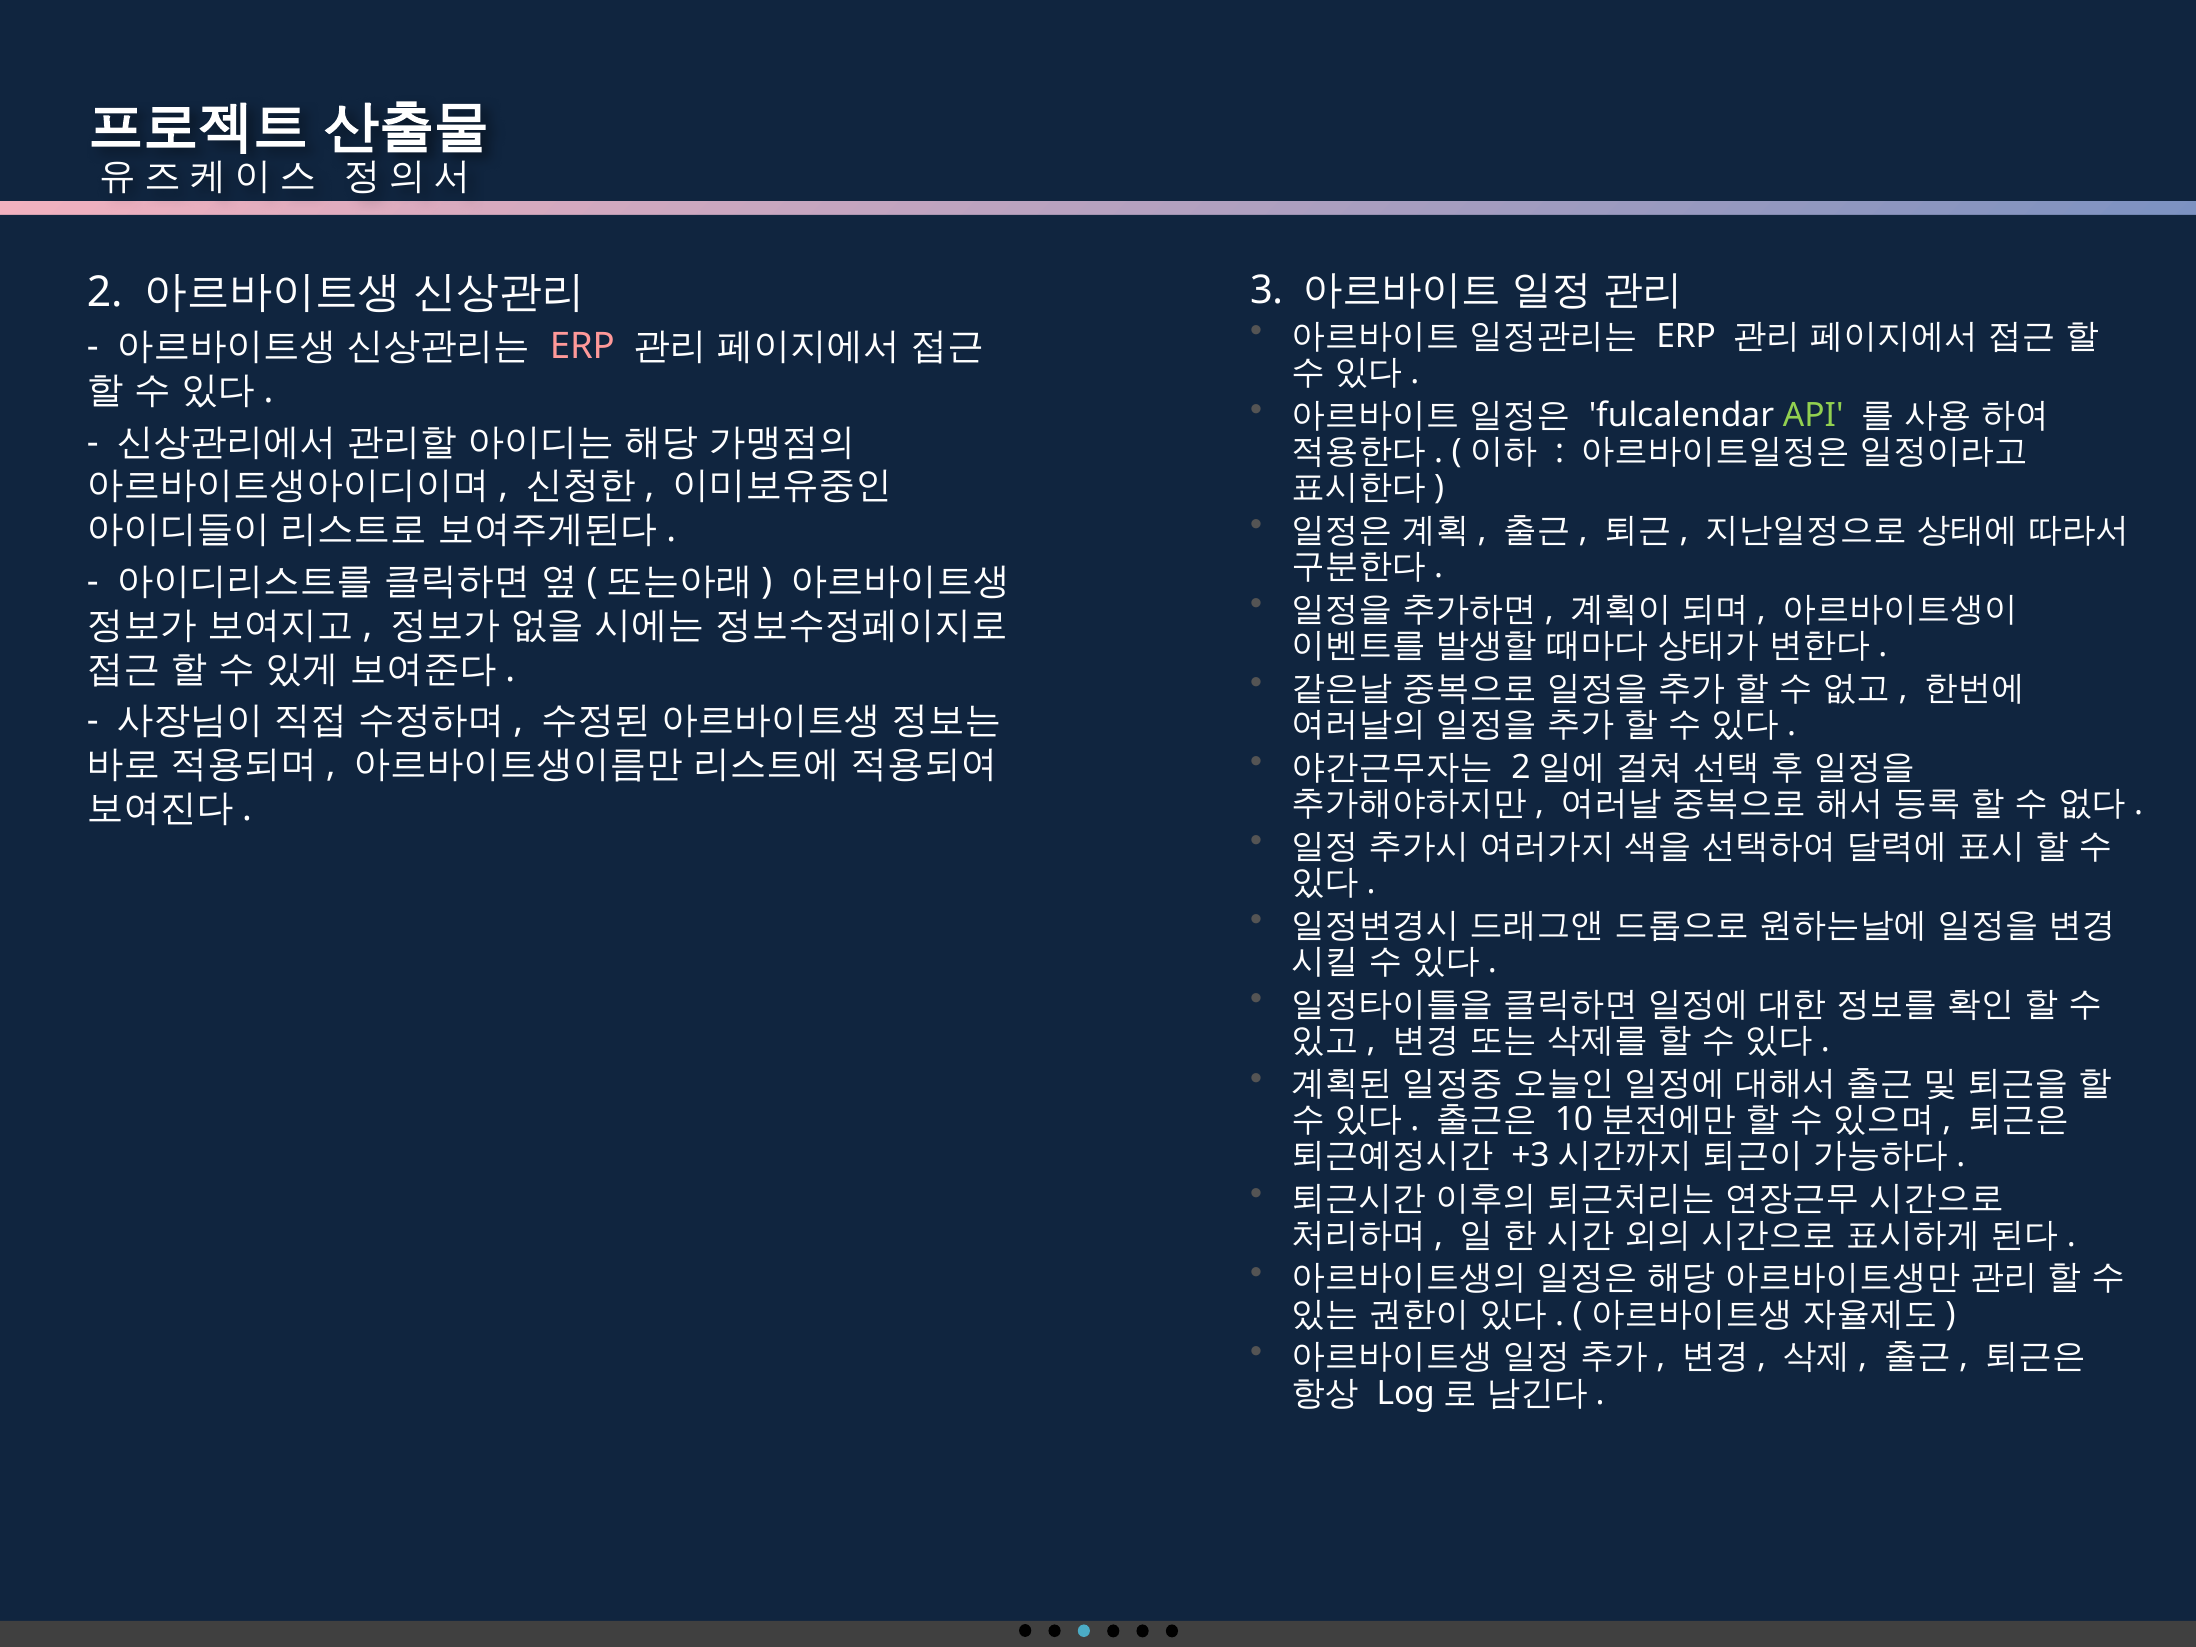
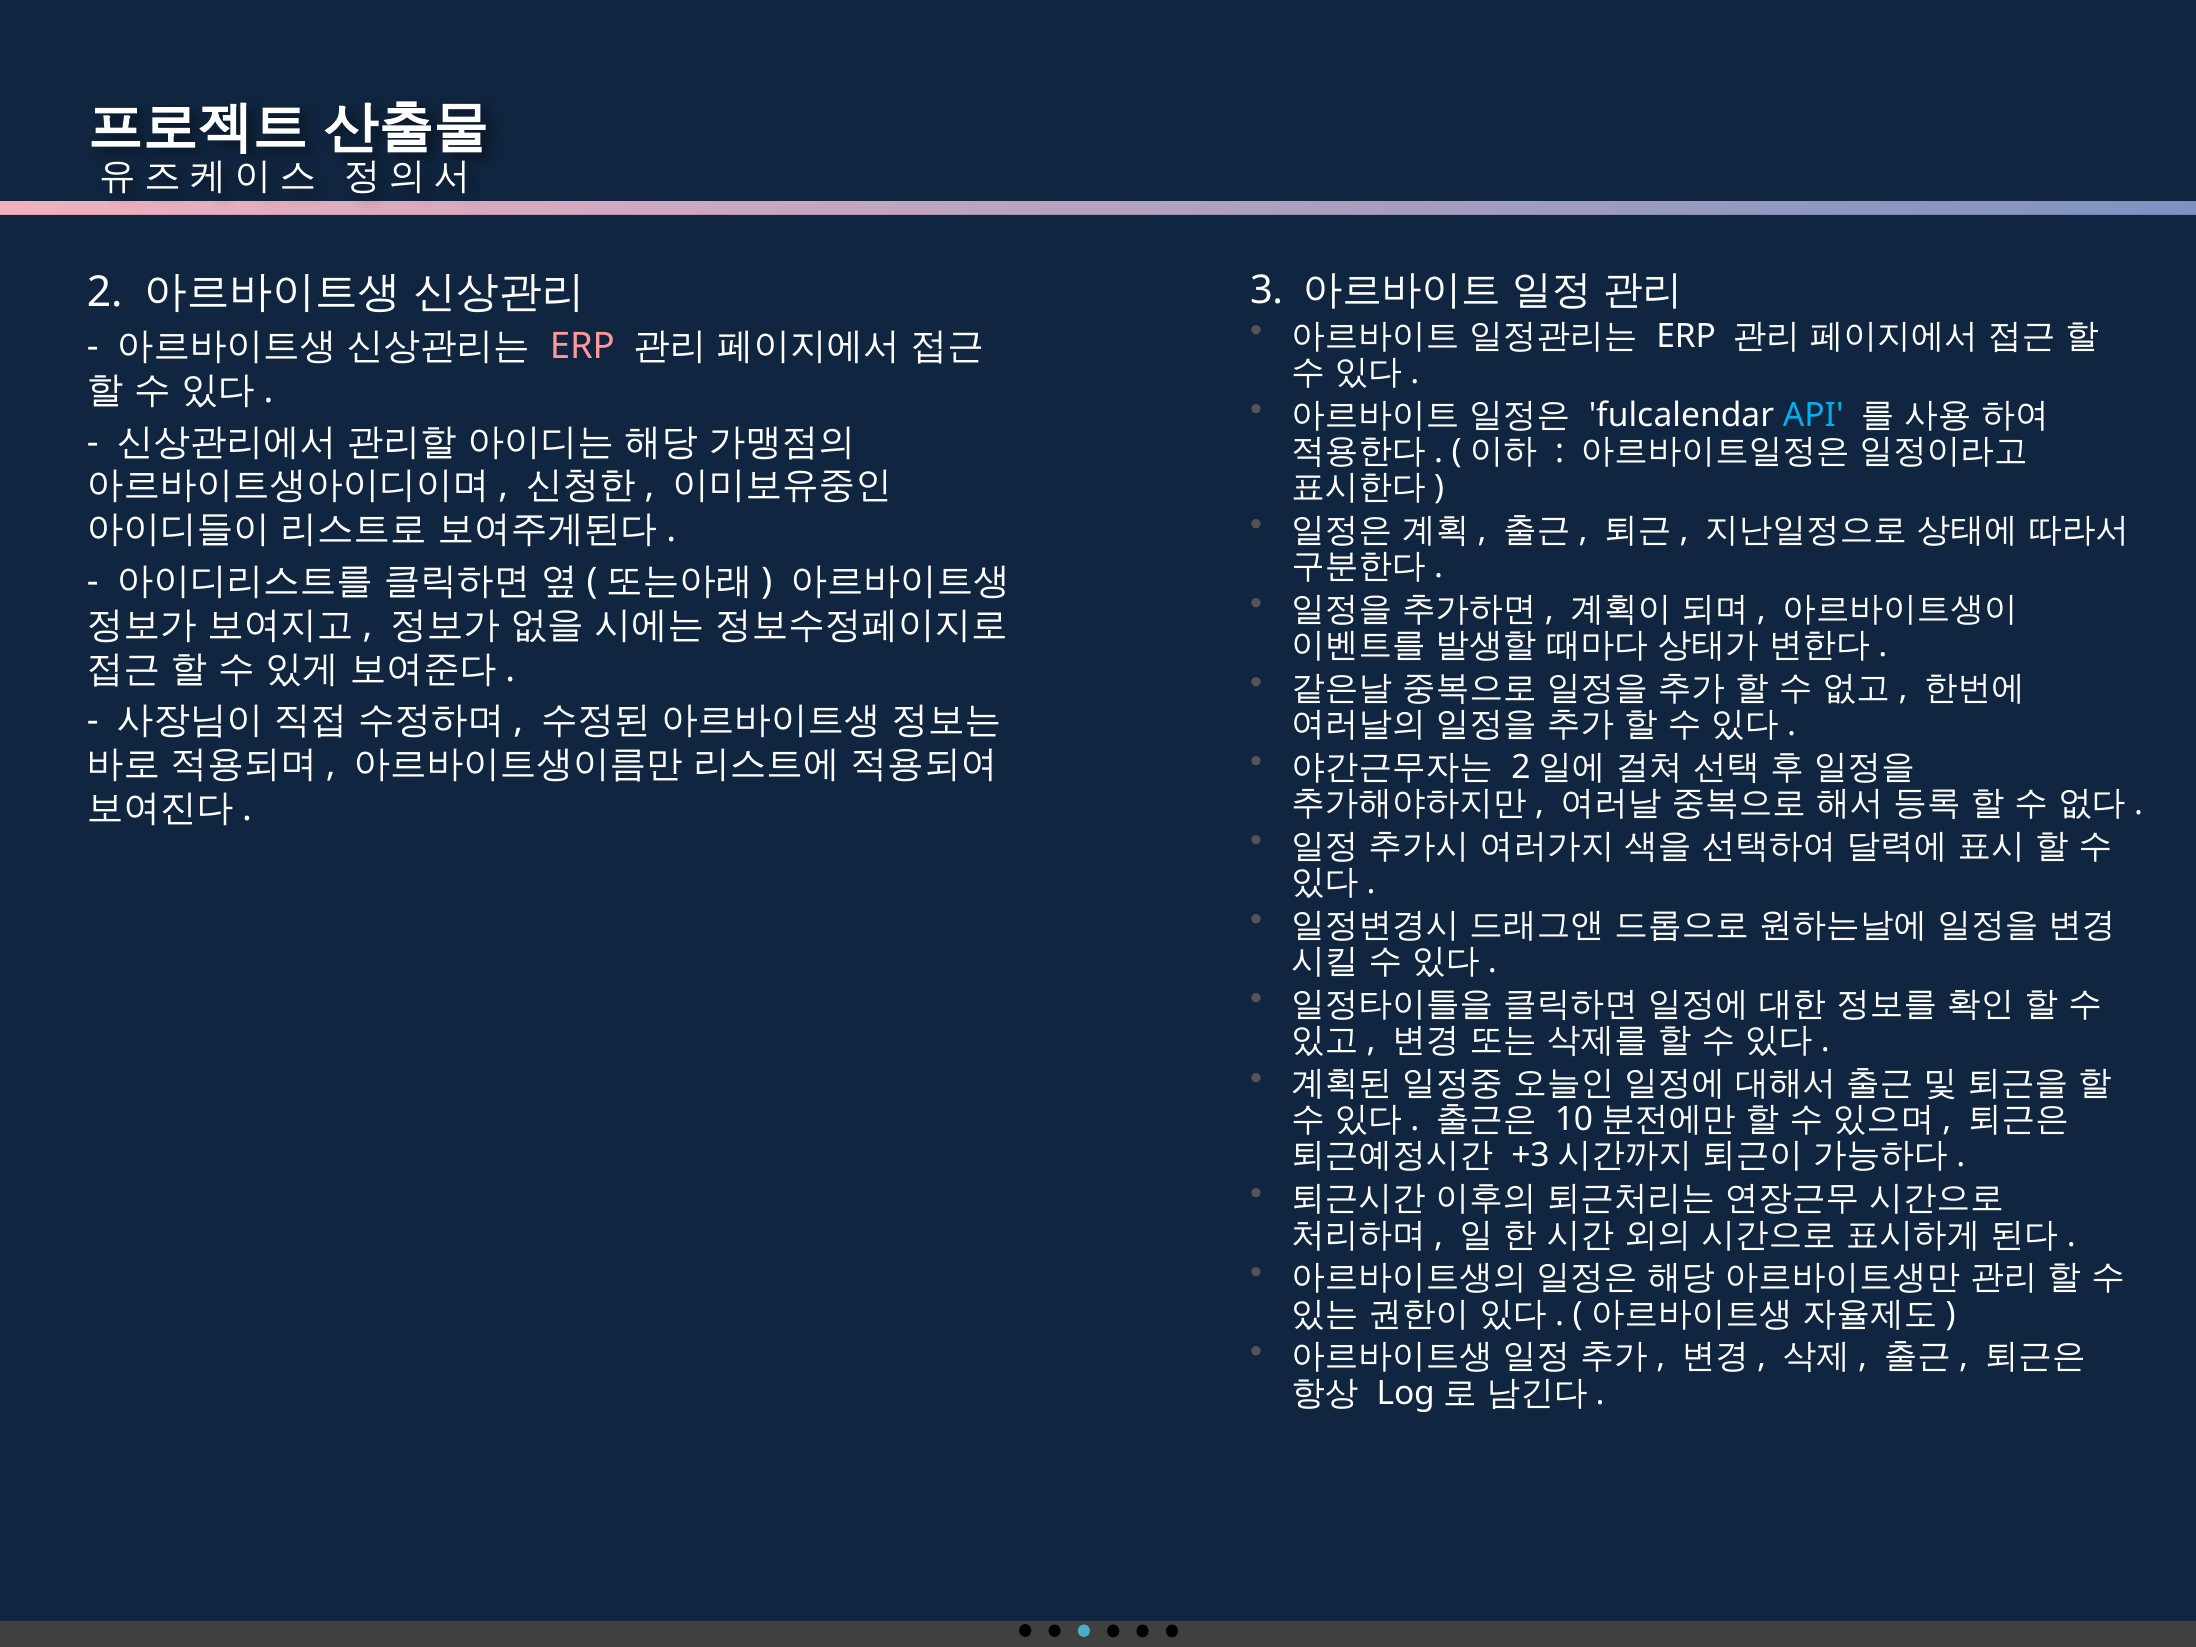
API colour: light green -> light blue
